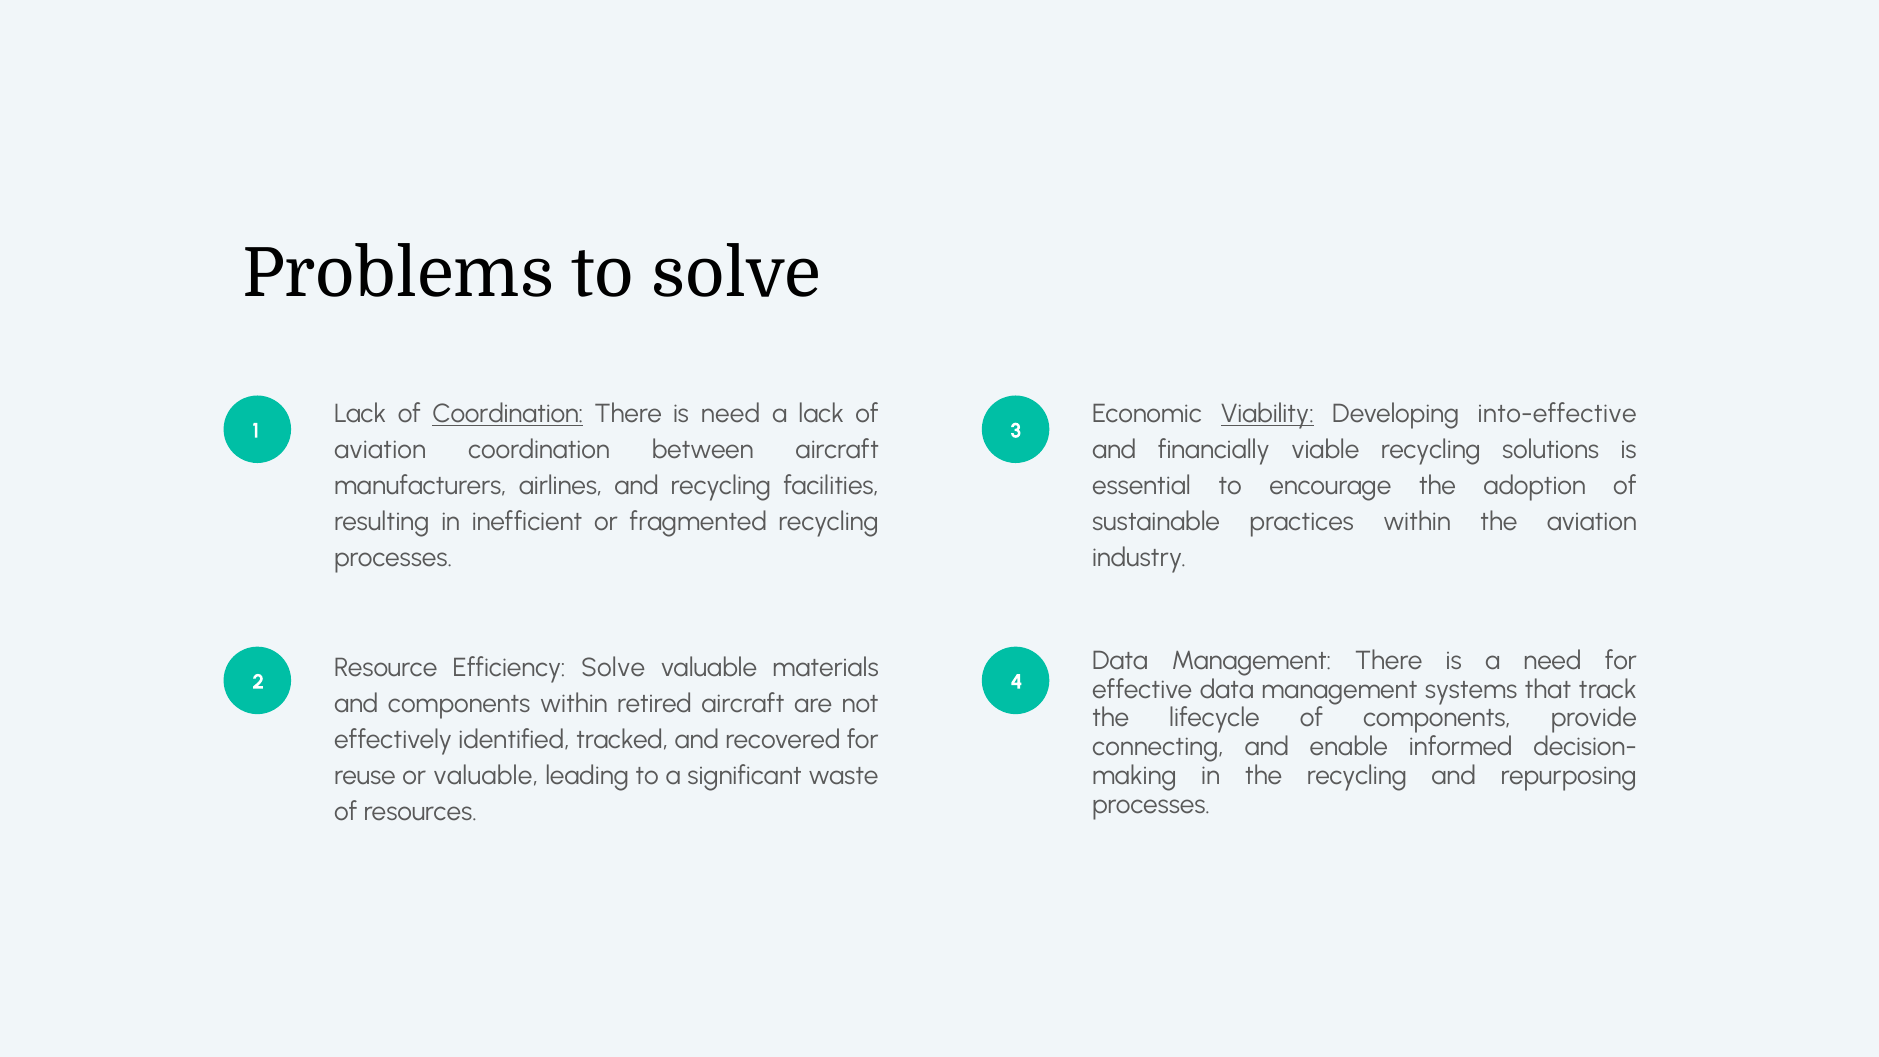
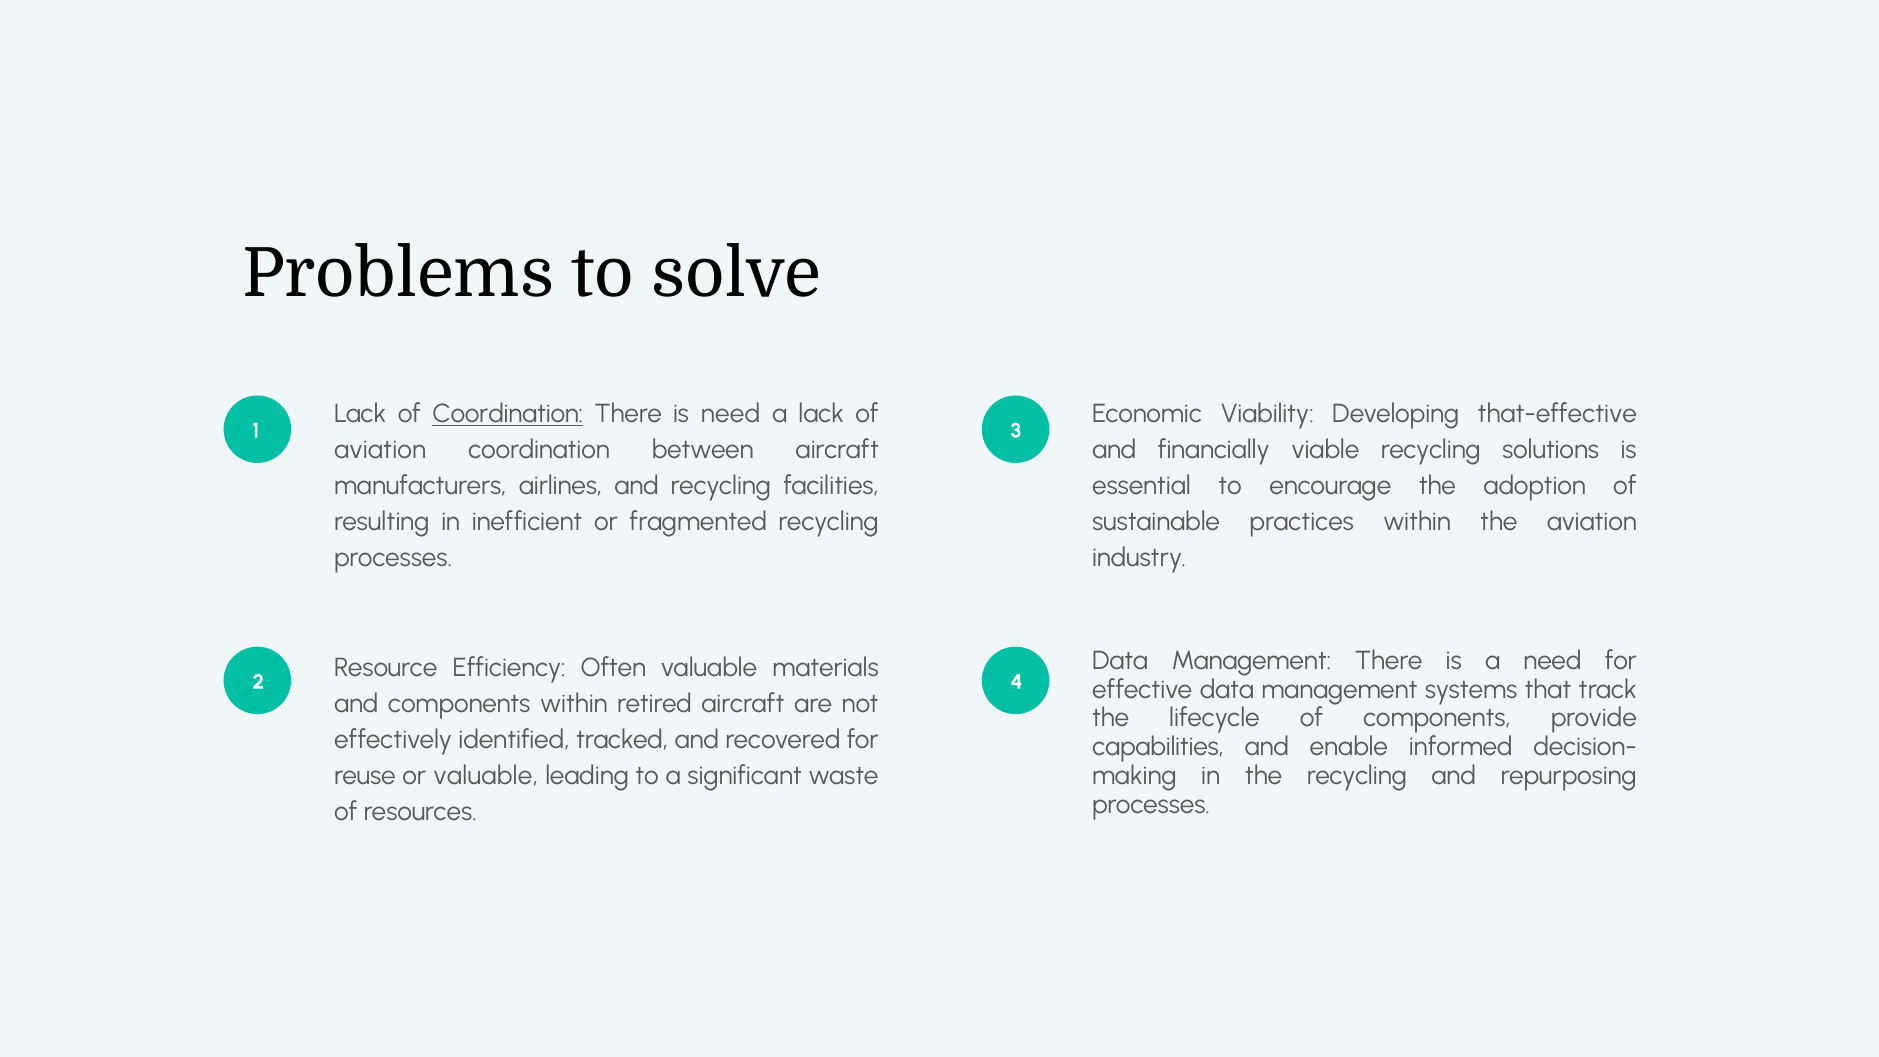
Viability underline: present -> none
into-effective: into-effective -> that-effective
Efficiency Solve: Solve -> Often
connecting: connecting -> capabilities
